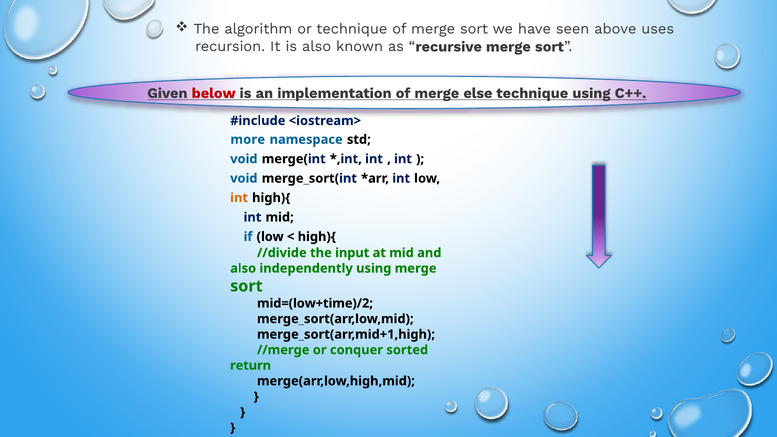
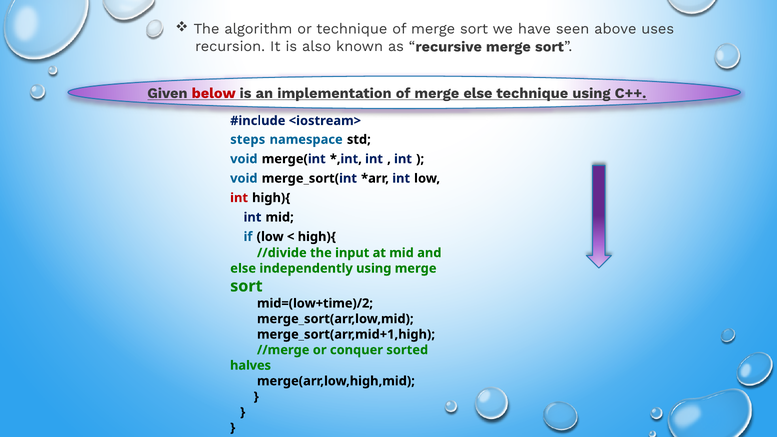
more: more -> steps
int at (239, 198) colour: orange -> red
also at (243, 268): also -> else
return: return -> halves
